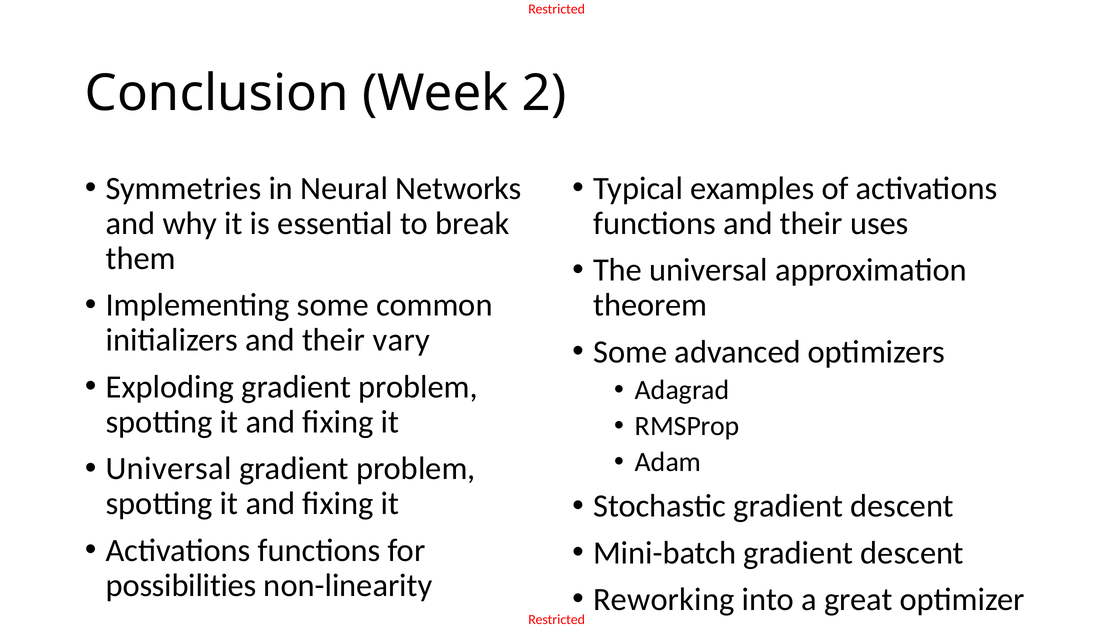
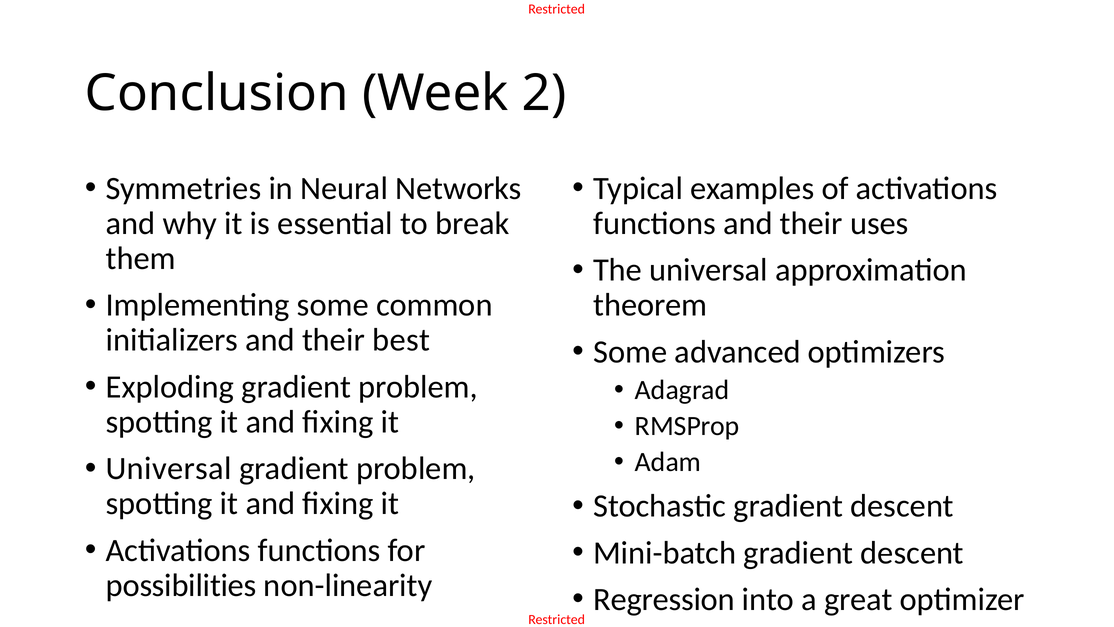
vary: vary -> best
Reworking: Reworking -> Regression
